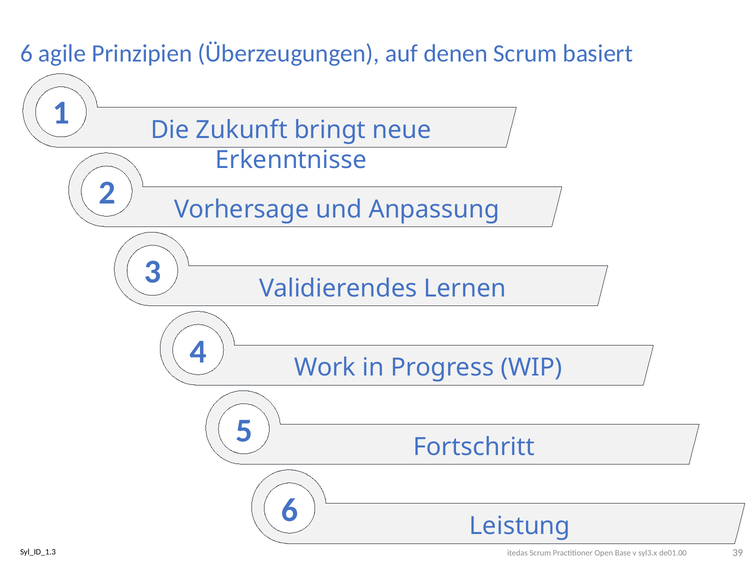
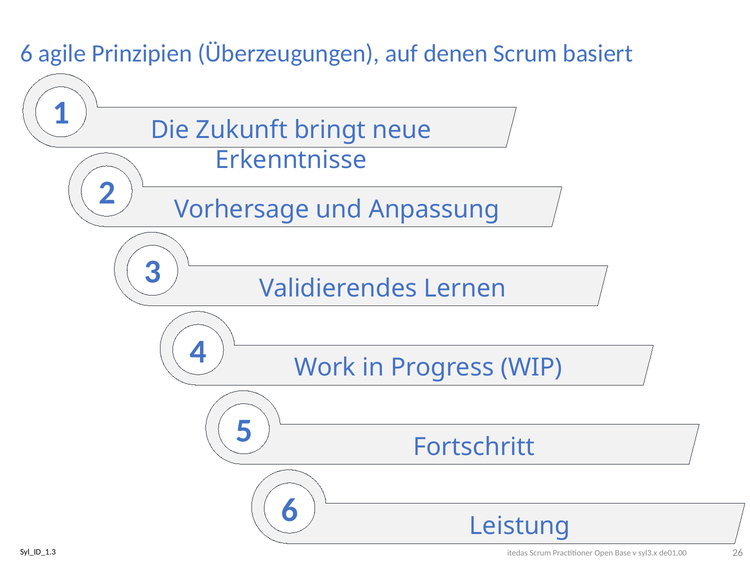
39: 39 -> 26
